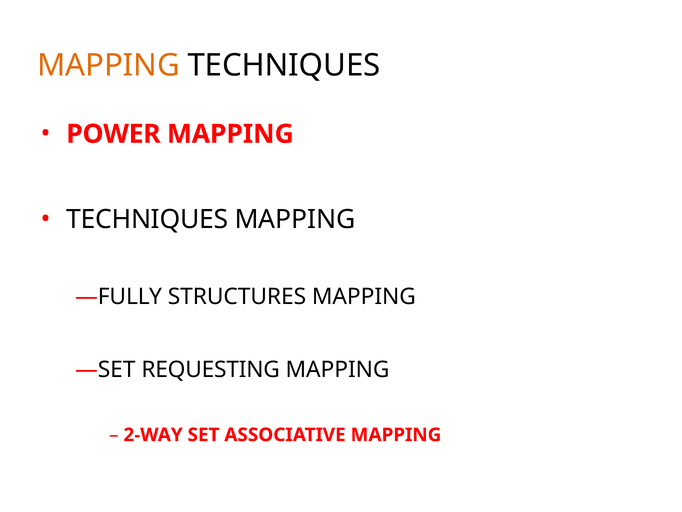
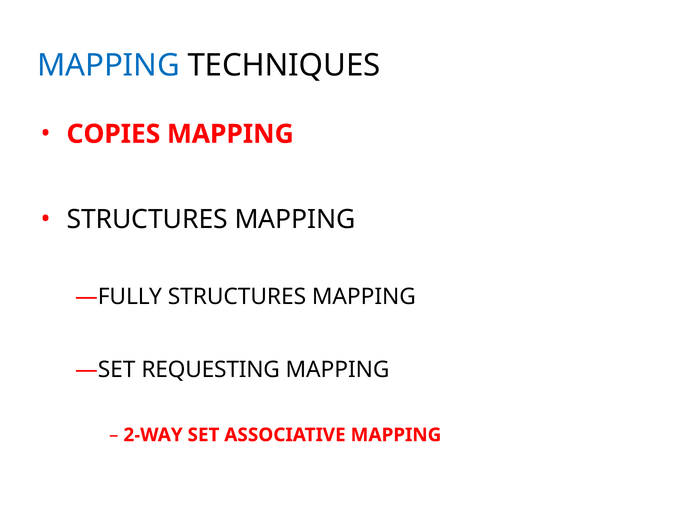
MAPPING at (108, 66) colour: orange -> blue
POWER: POWER -> COPIES
TECHNIQUES at (147, 219): TECHNIQUES -> STRUCTURES
